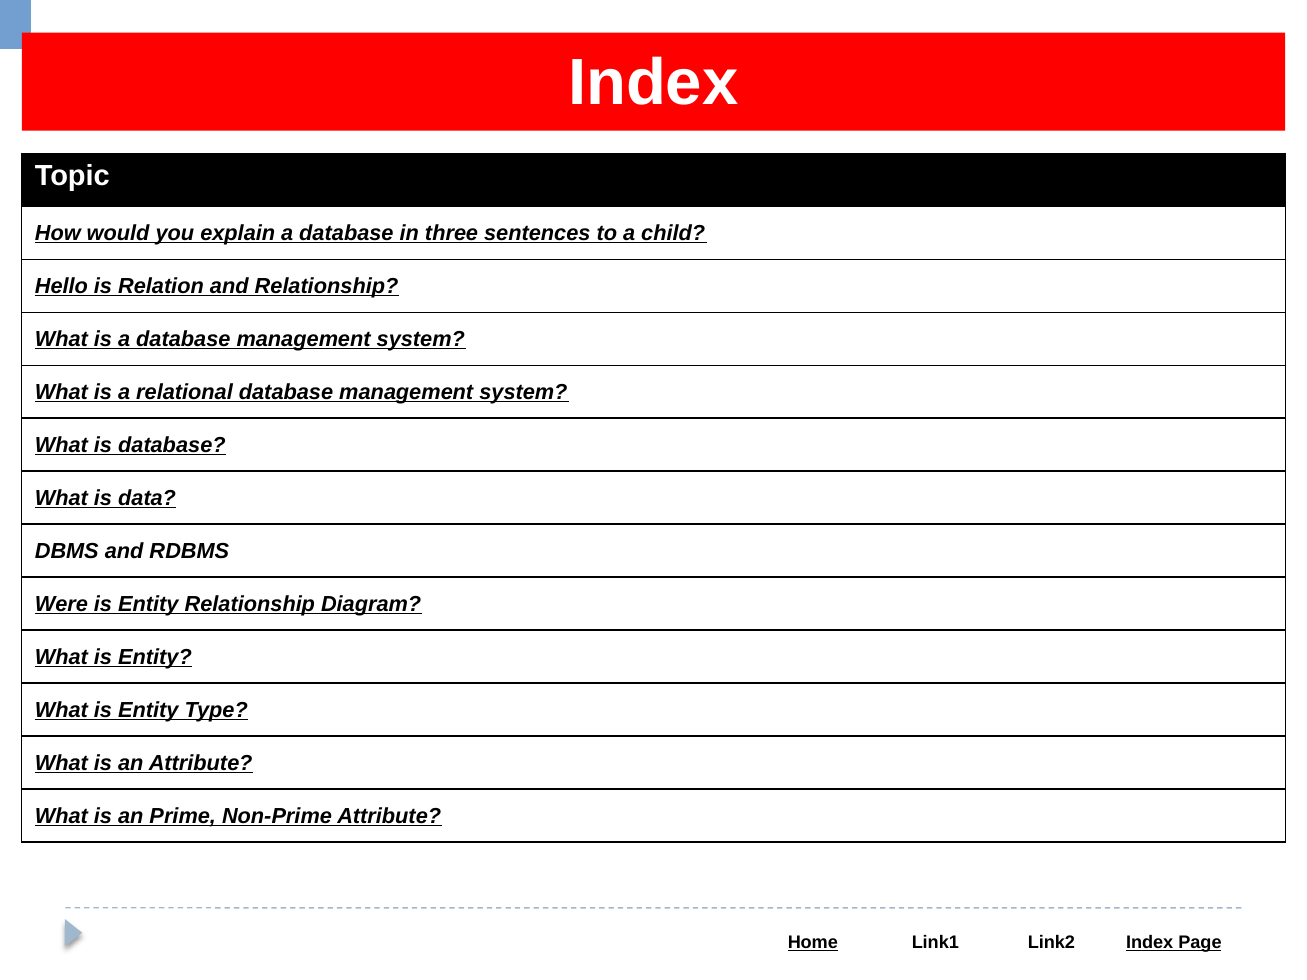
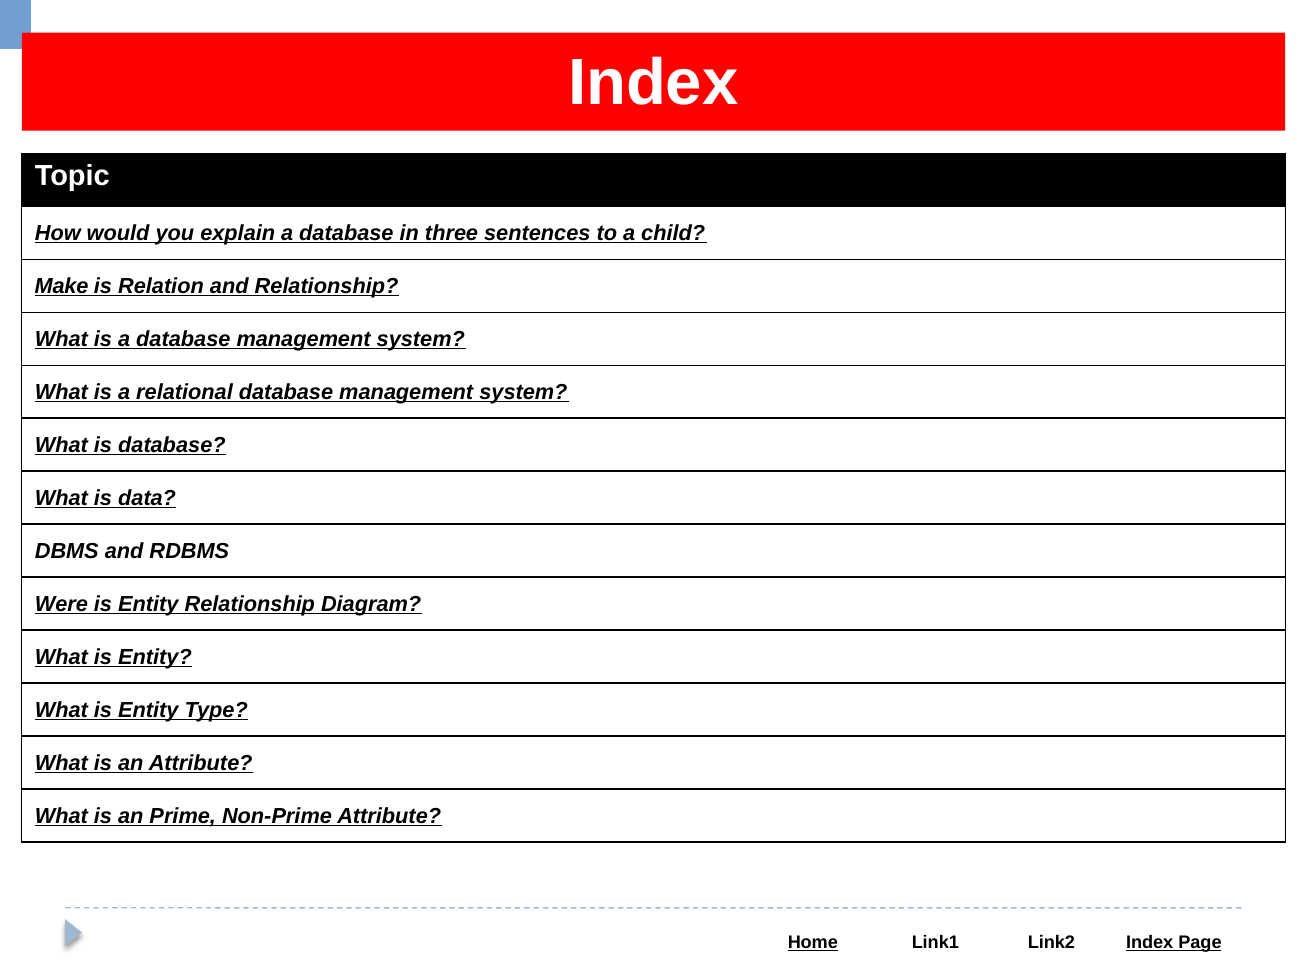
Hello: Hello -> Make
